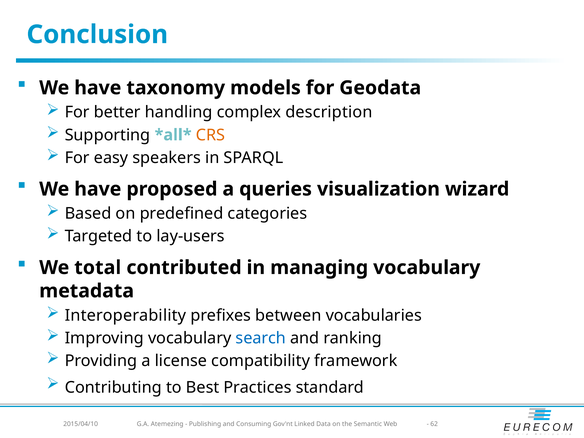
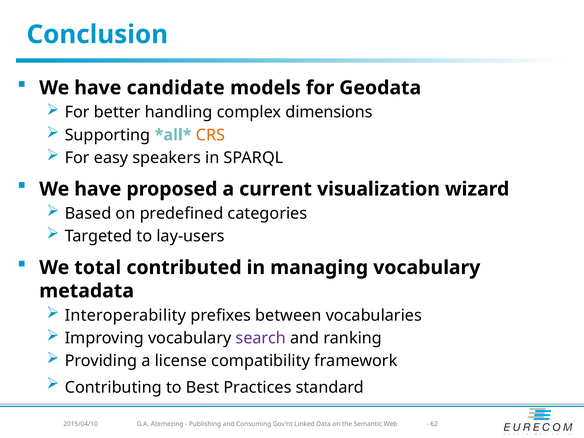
taxonomy: taxonomy -> candidate
description: description -> dimensions
queries: queries -> current
search colour: blue -> purple
